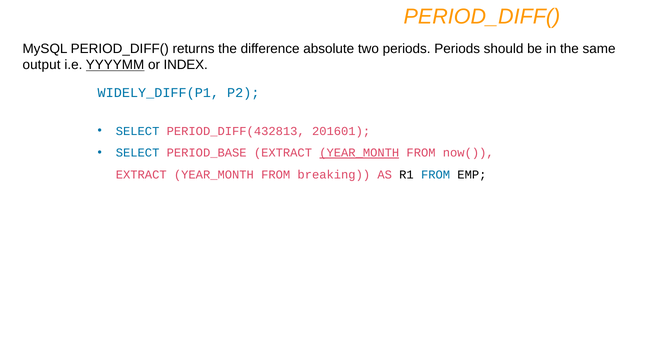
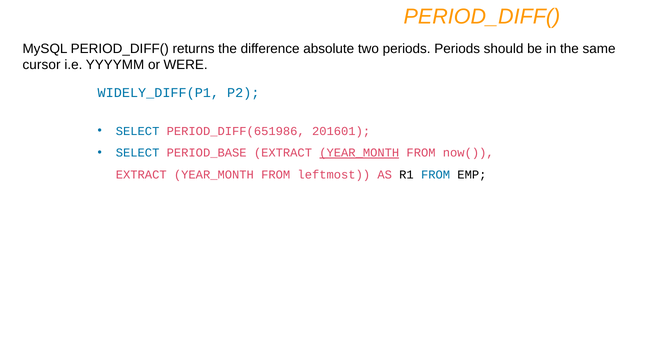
output: output -> cursor
YYYYMM underline: present -> none
INDEX: INDEX -> WERE
PERIOD_DIFF(432813: PERIOD_DIFF(432813 -> PERIOD_DIFF(651986
breaking: breaking -> leftmost
